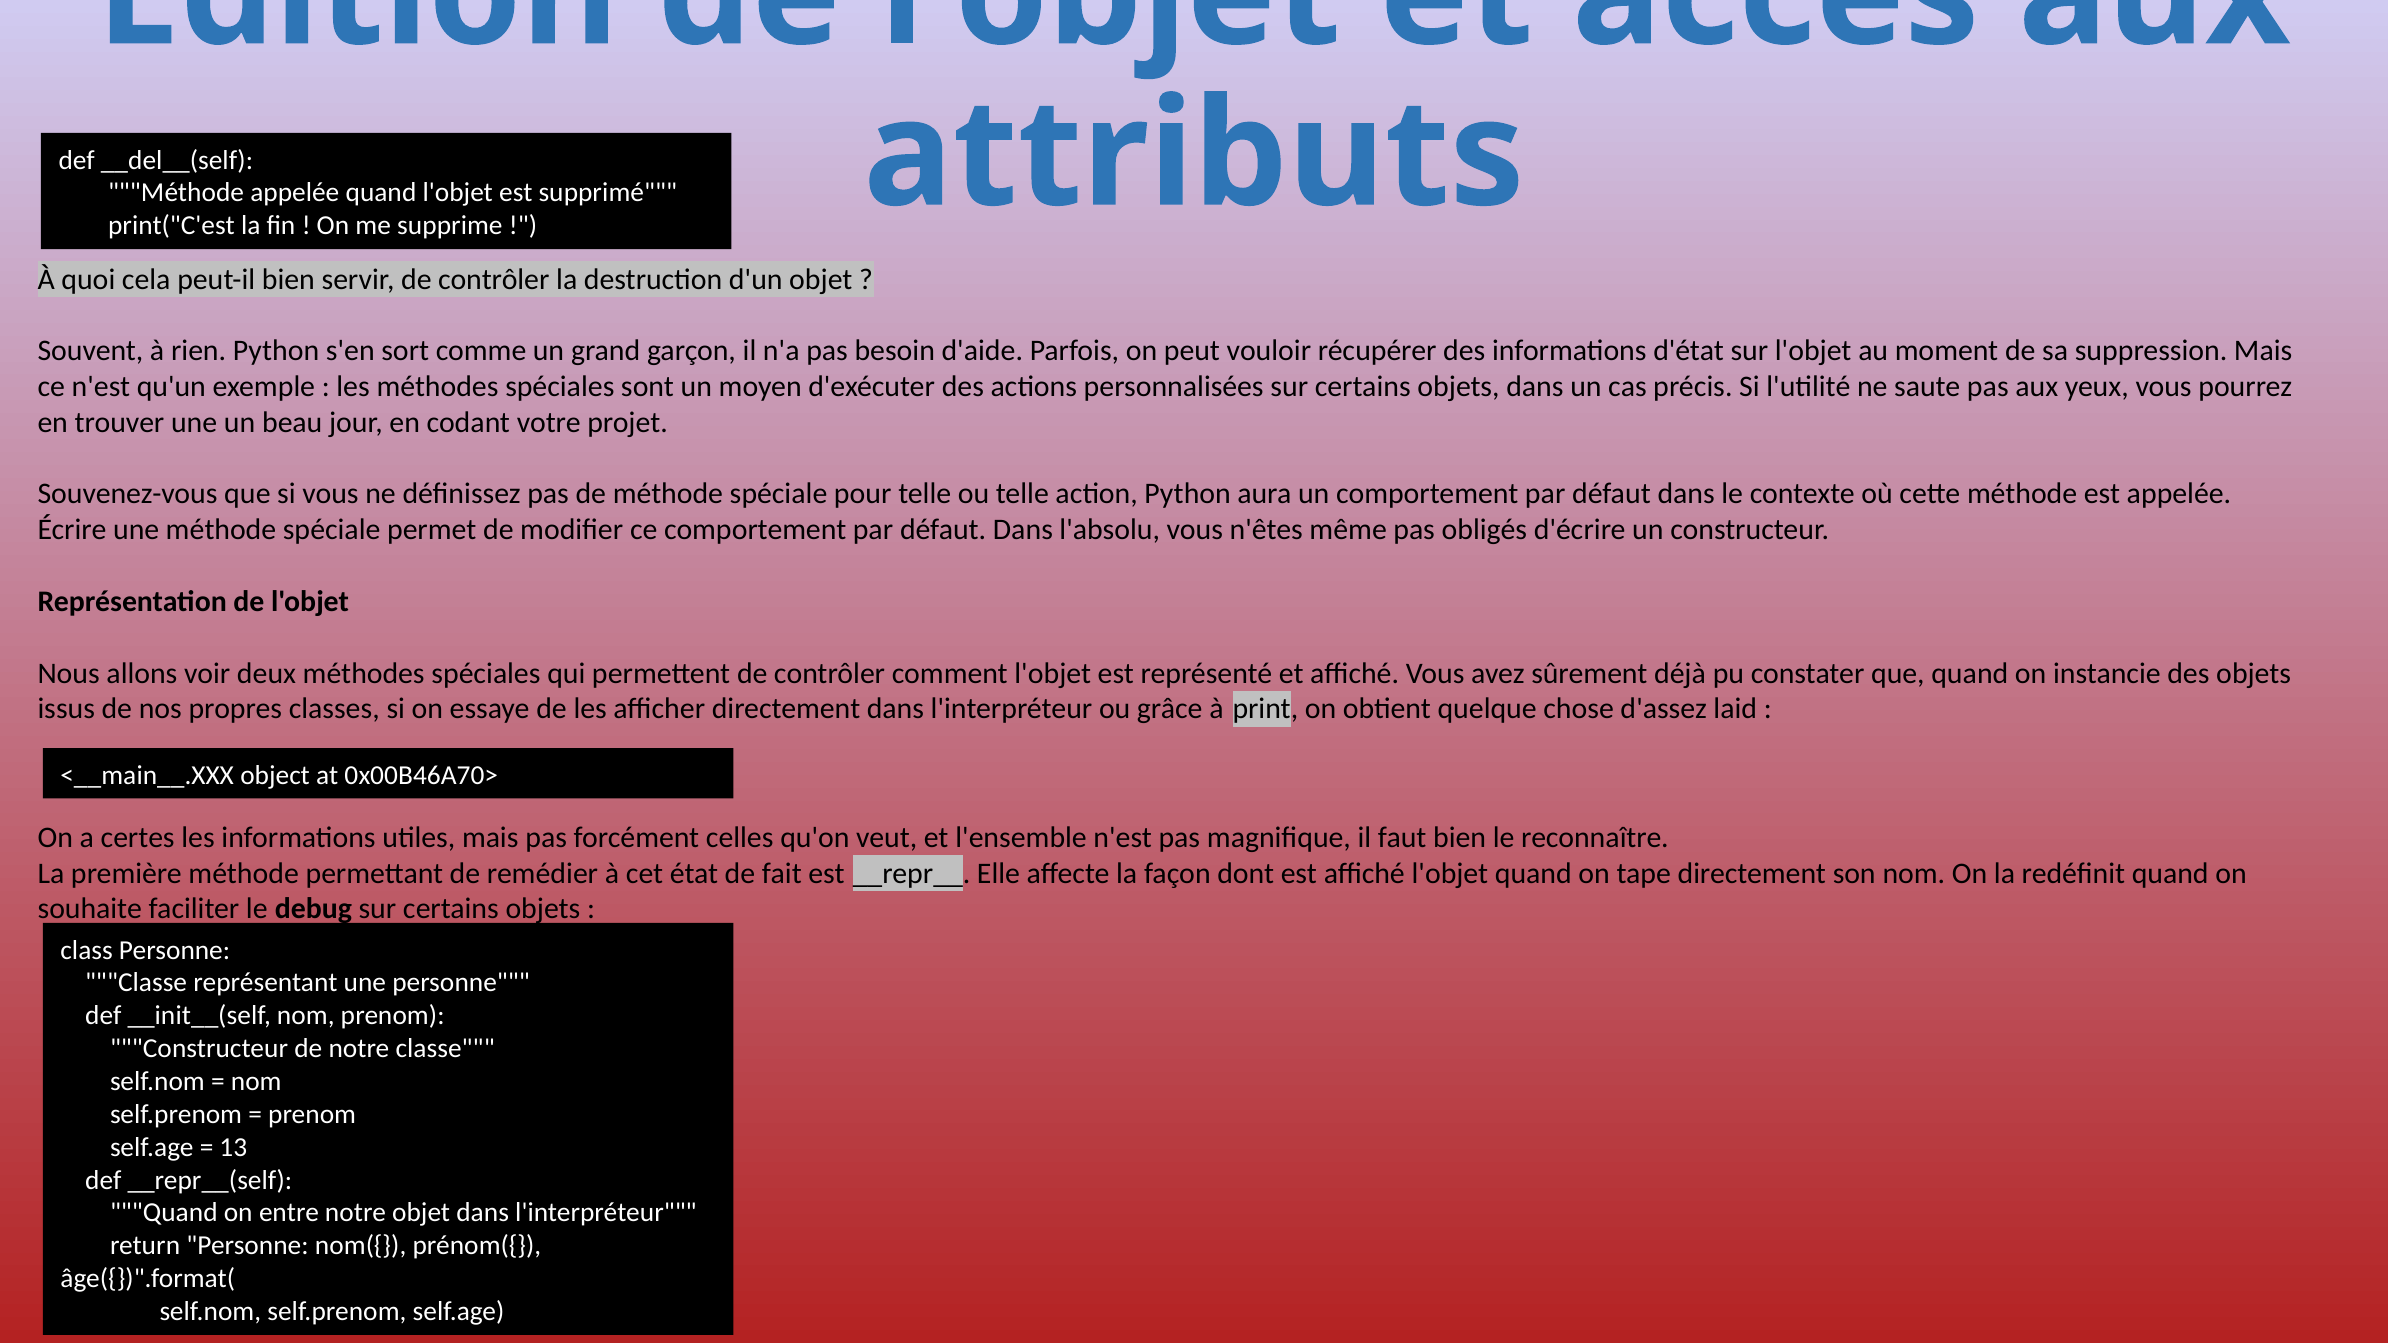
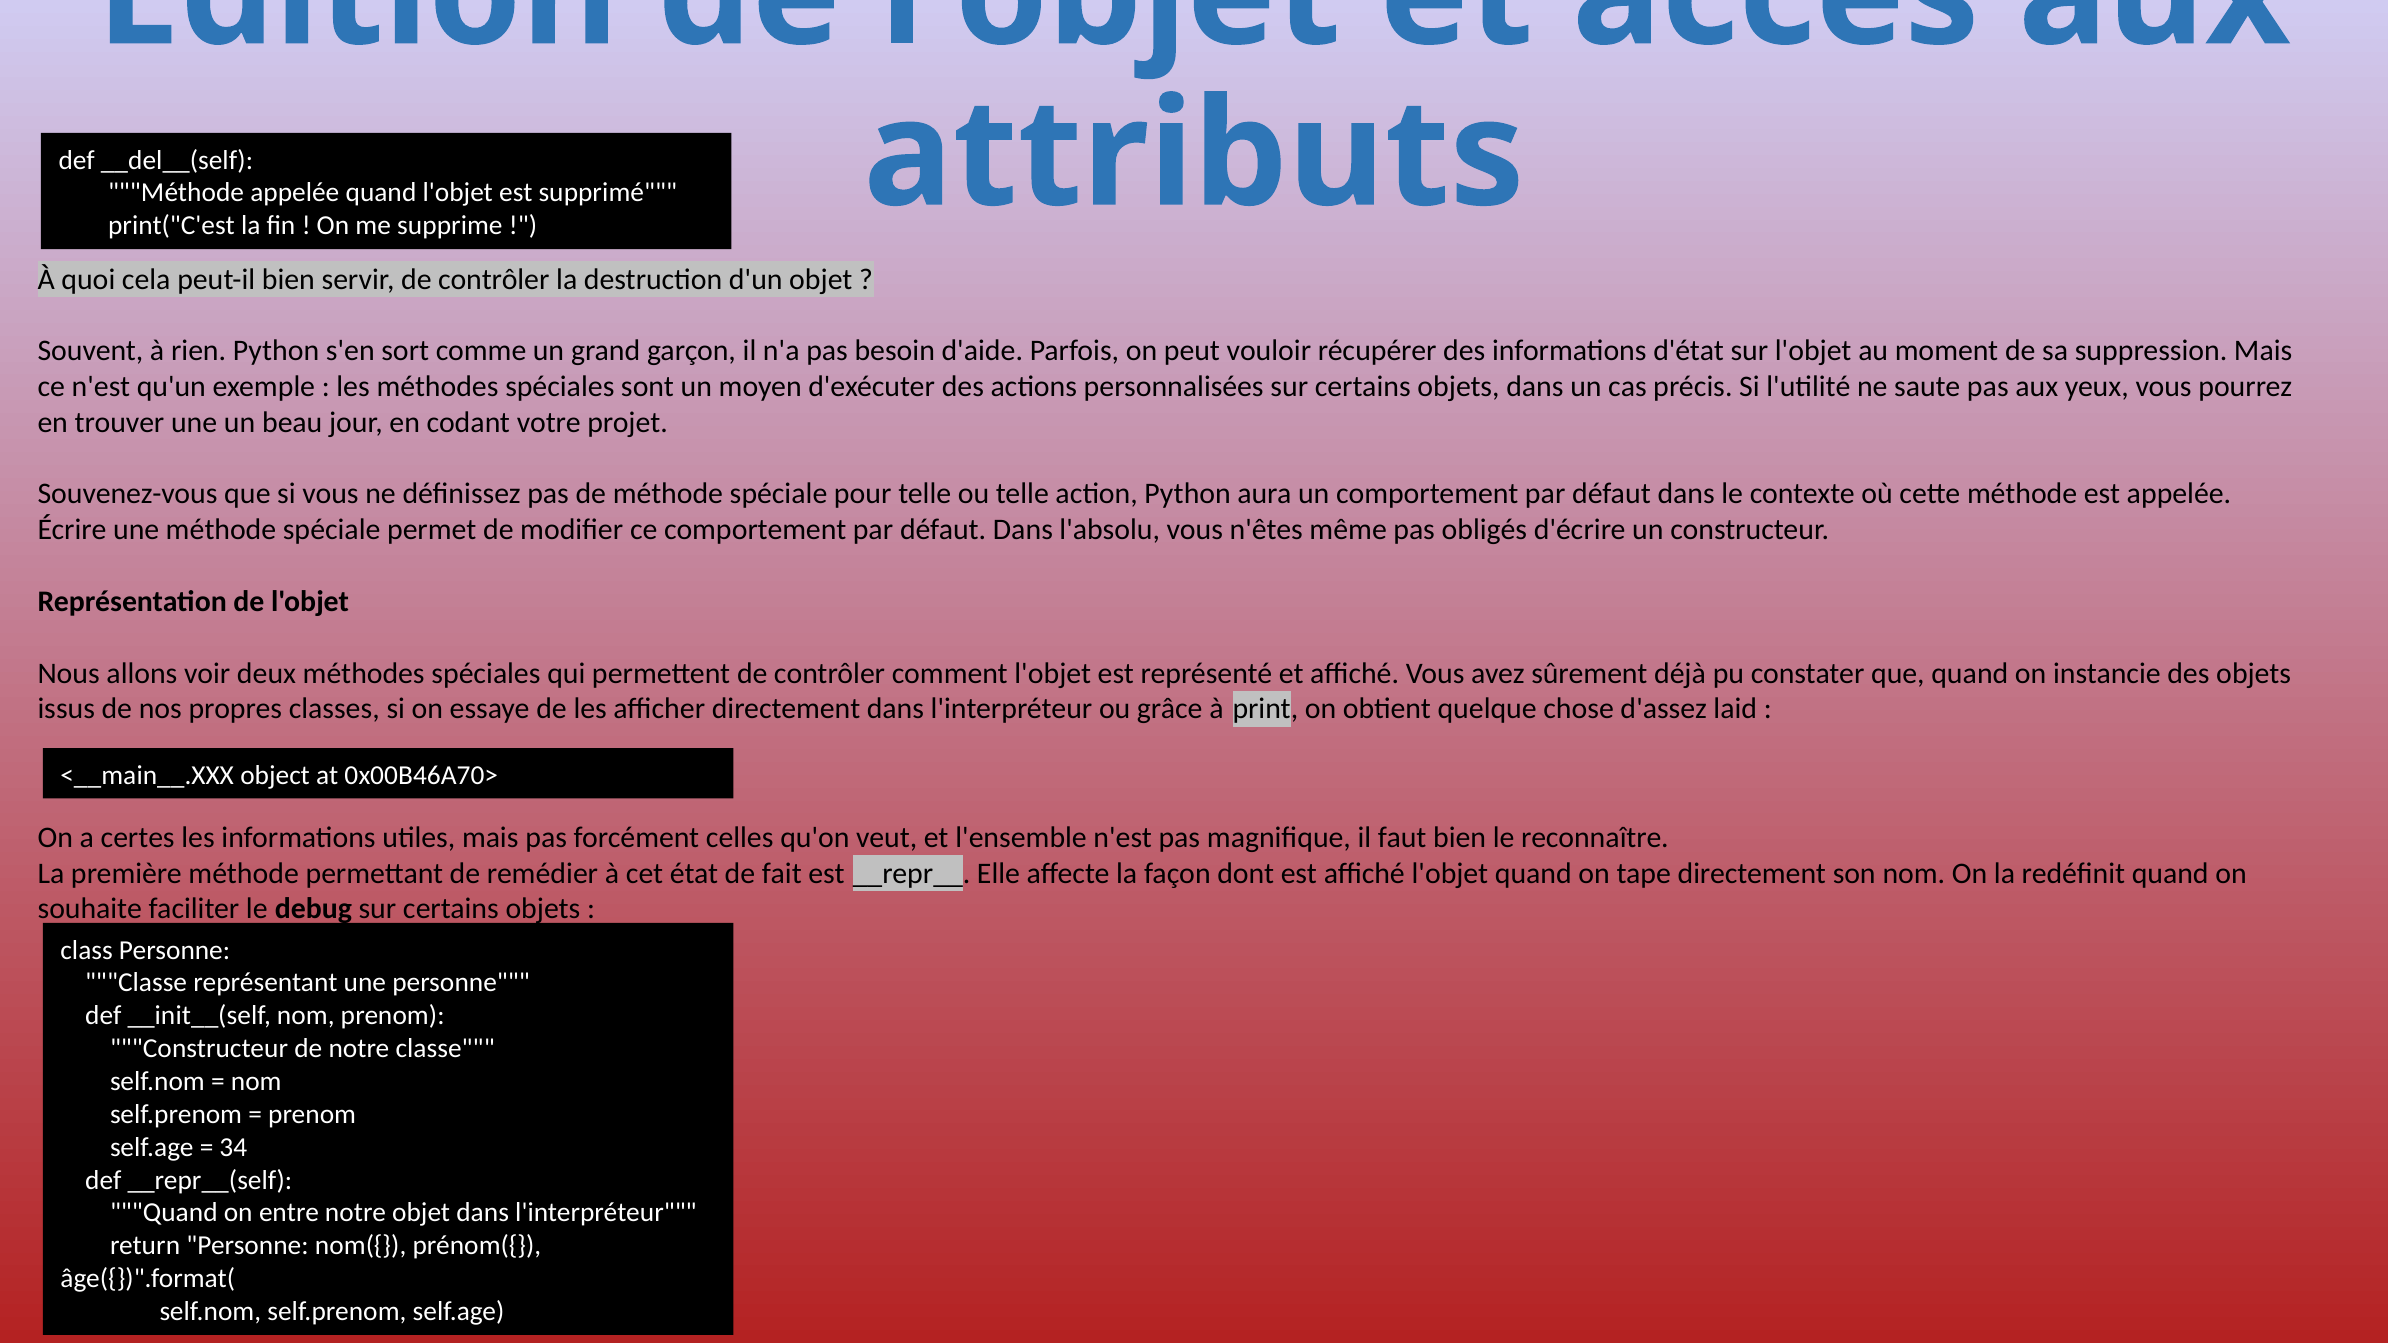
13: 13 -> 34
